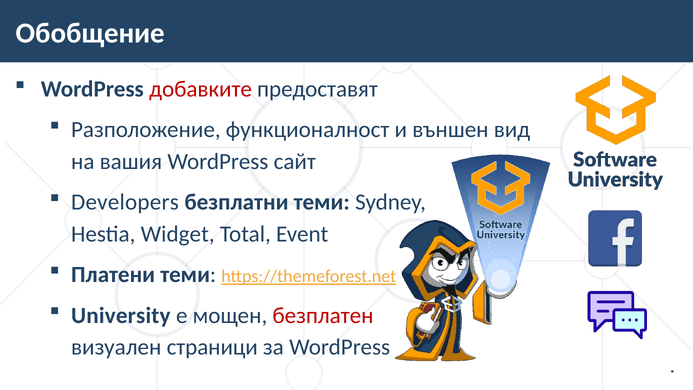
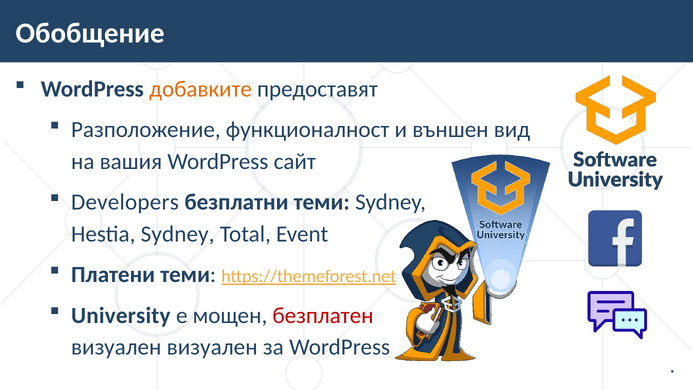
добавките colour: red -> orange
Hestia Widget: Widget -> Sydney
визуален страници: страници -> визуален
